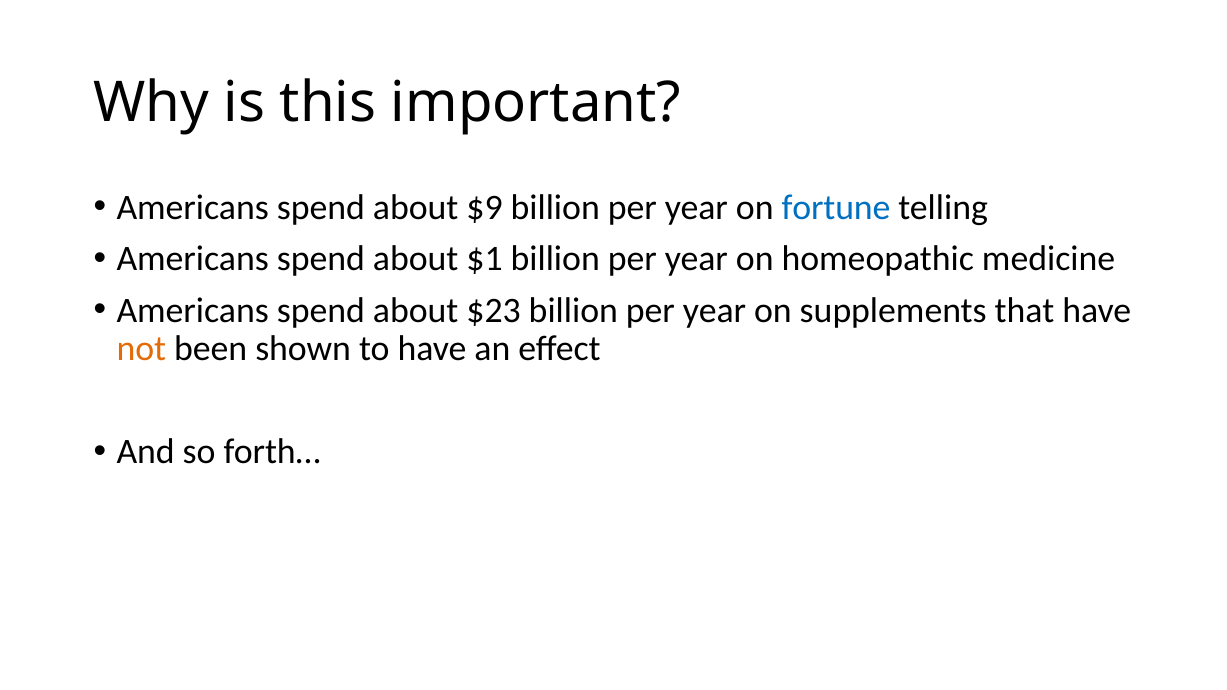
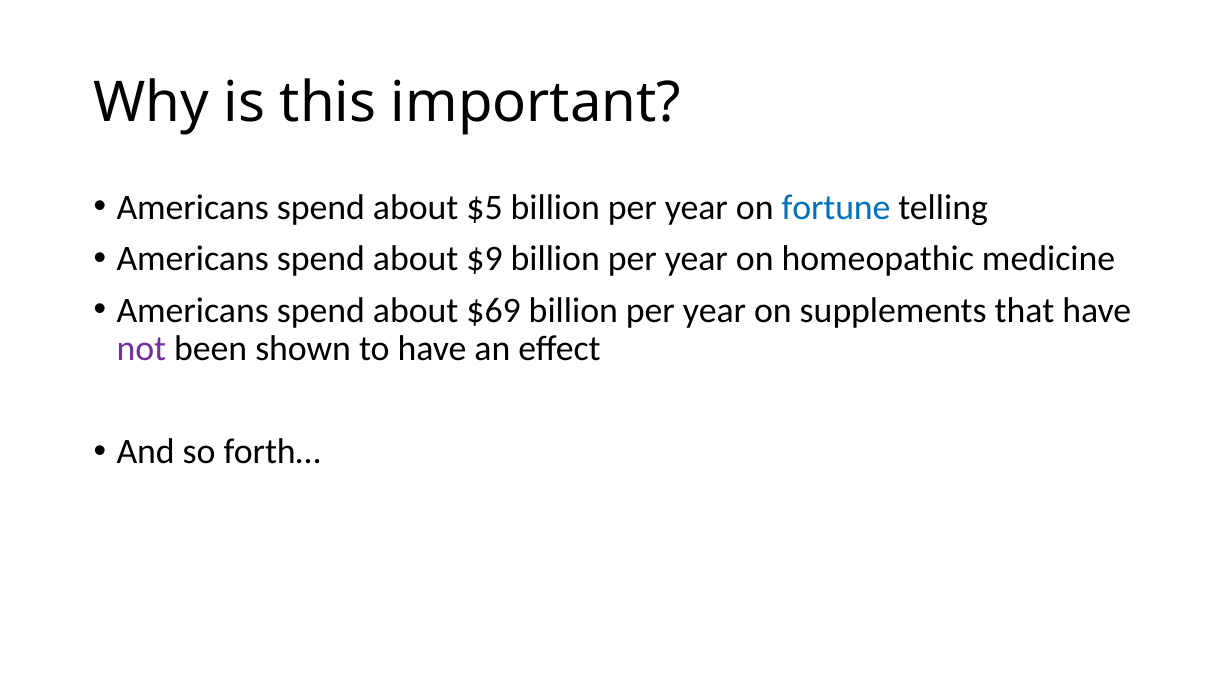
$9: $9 -> $5
$1: $1 -> $9
$23: $23 -> $69
not colour: orange -> purple
